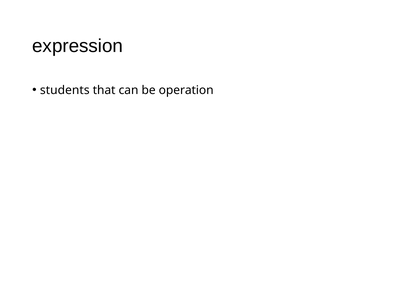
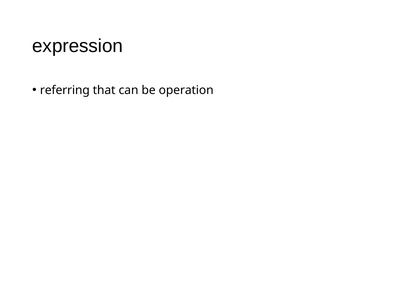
students: students -> referring
